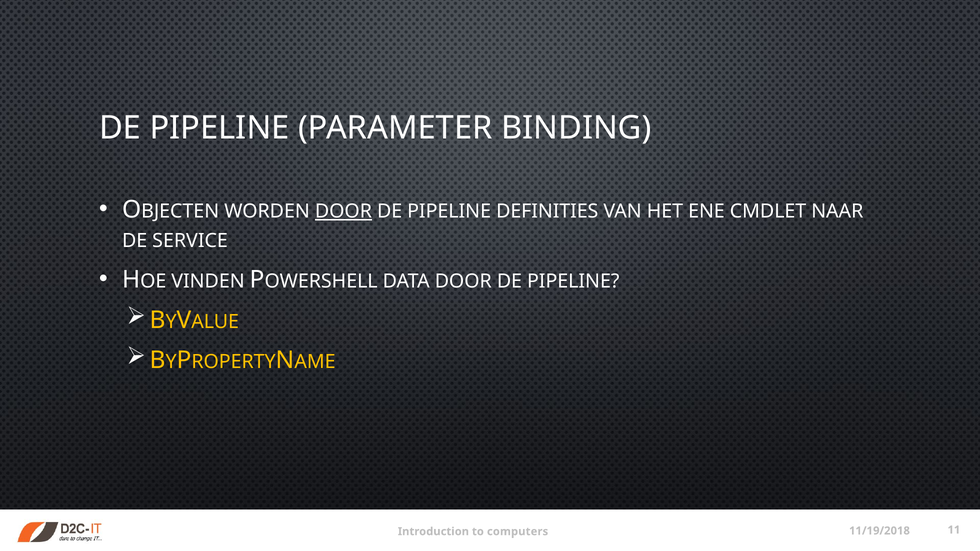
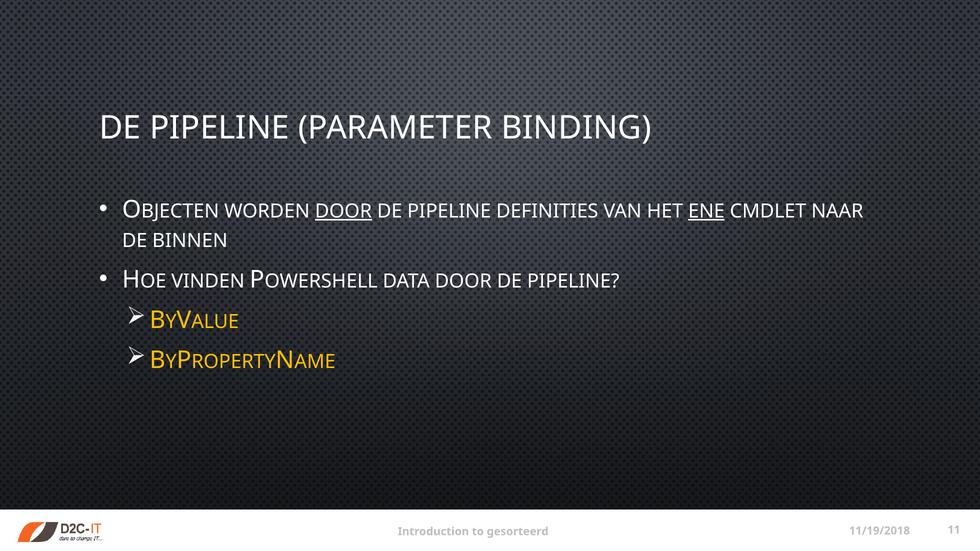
ENE underline: none -> present
SERVICE: SERVICE -> BINNEN
computers: computers -> gesorteerd
